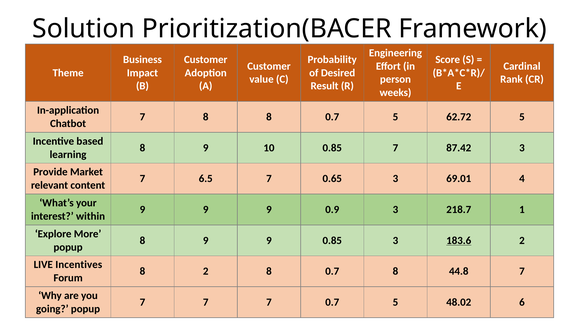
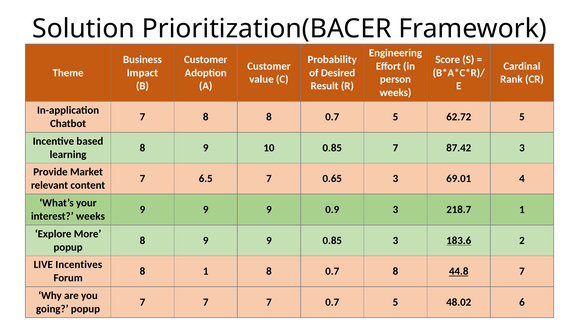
interest within: within -> weeks
8 2: 2 -> 1
44.8 underline: none -> present
